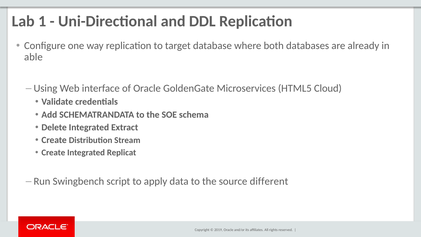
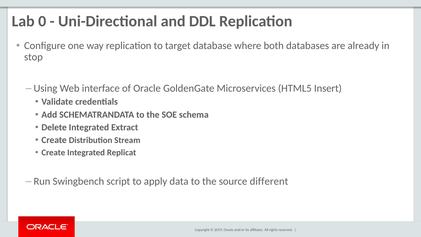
1: 1 -> 0
able: able -> stop
Cloud: Cloud -> Insert
